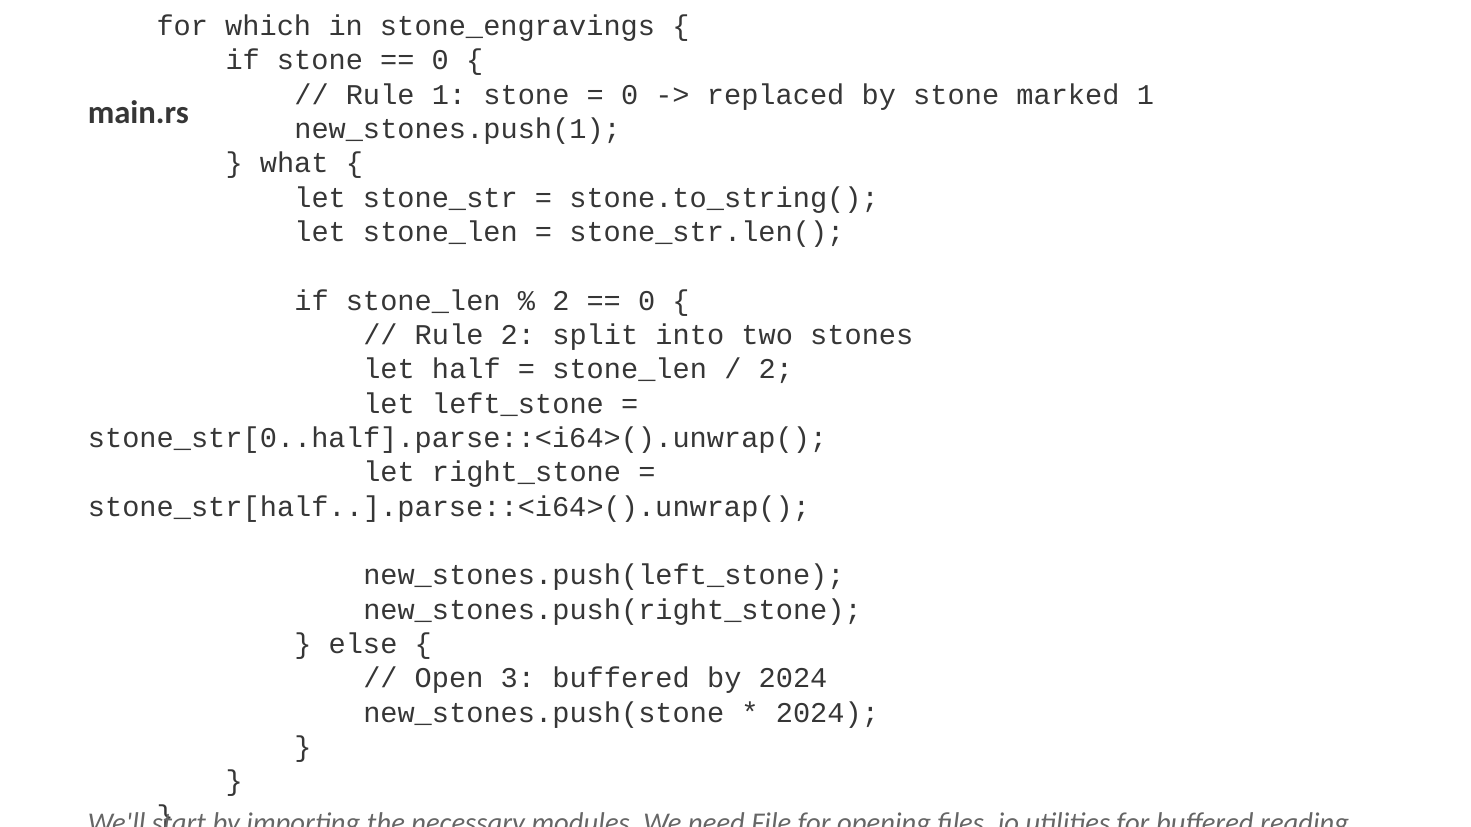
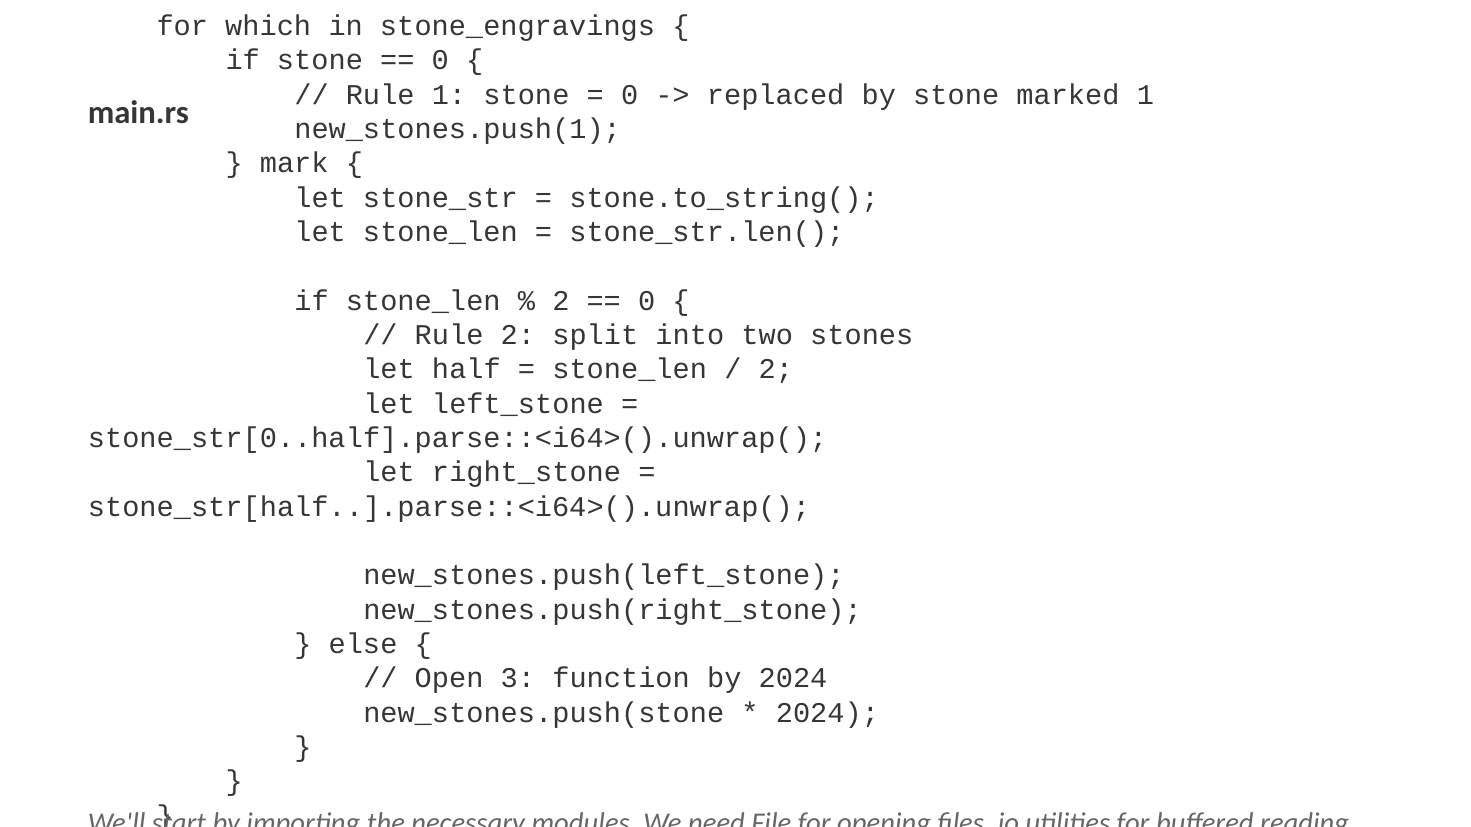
what: what -> mark
3 buffered: buffered -> function
